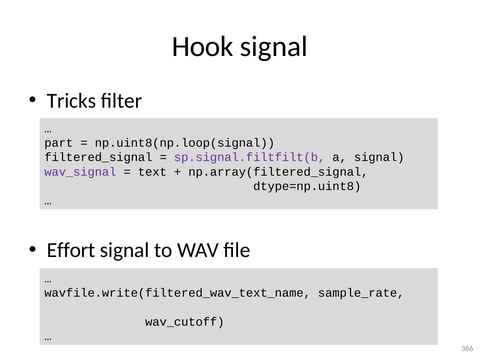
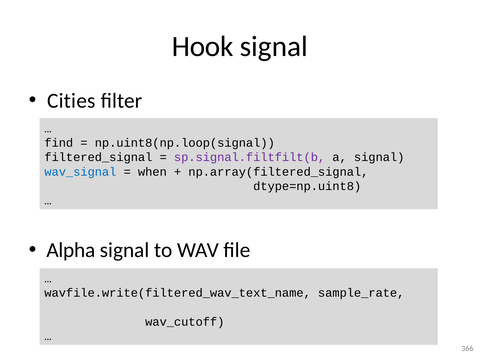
Tricks: Tricks -> Cities
part: part -> find
wav_signal colour: purple -> blue
text: text -> when
Effort: Effort -> Alpha
